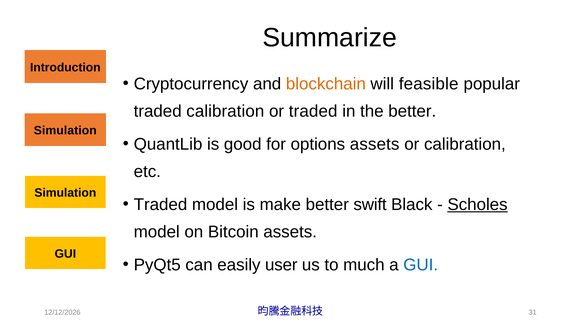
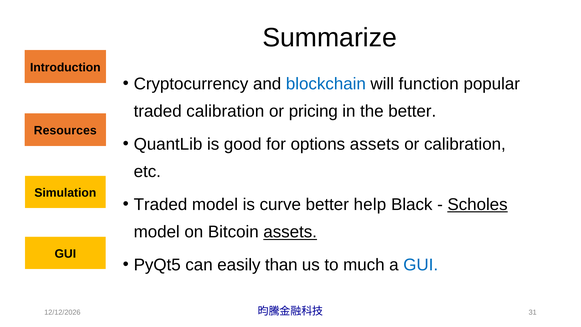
blockchain colour: orange -> blue
feasible: feasible -> function
or traded: traded -> pricing
Simulation at (65, 131): Simulation -> Resources
make: make -> curve
swift: swift -> help
assets at (290, 232) underline: none -> present
user: user -> than
